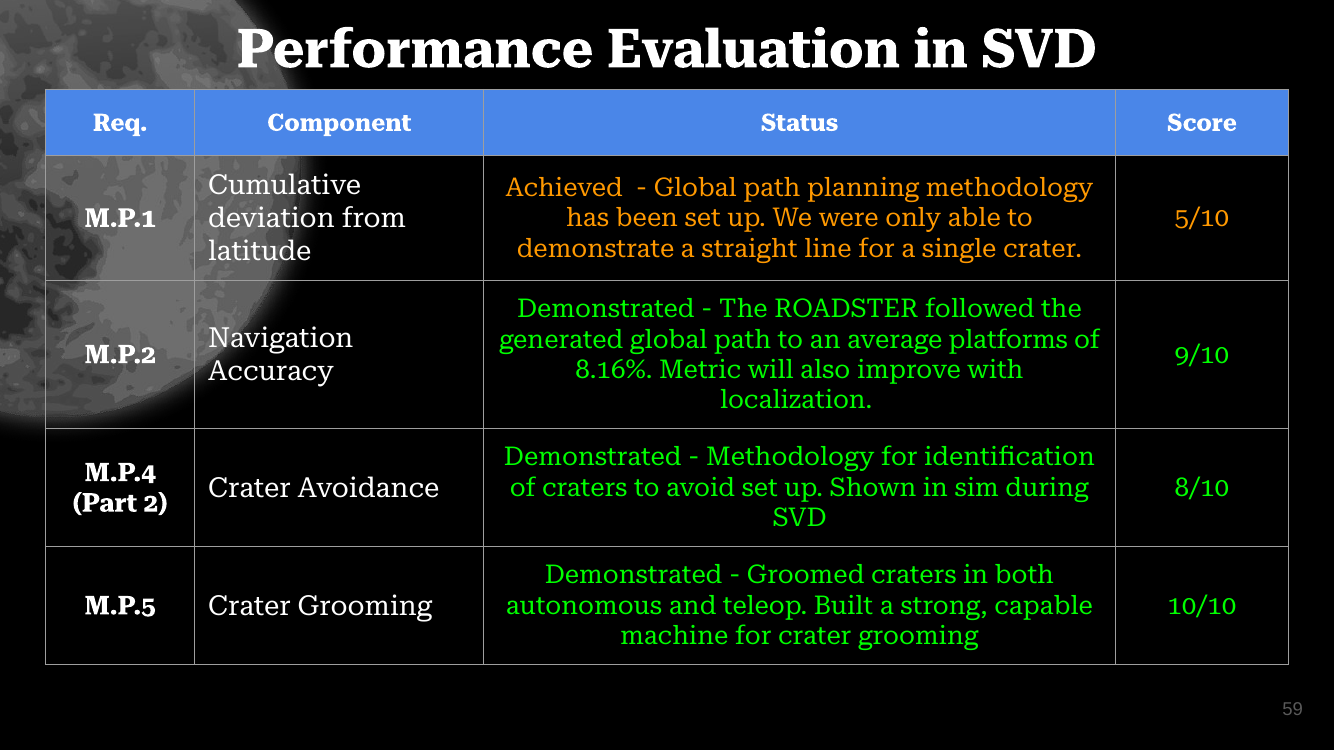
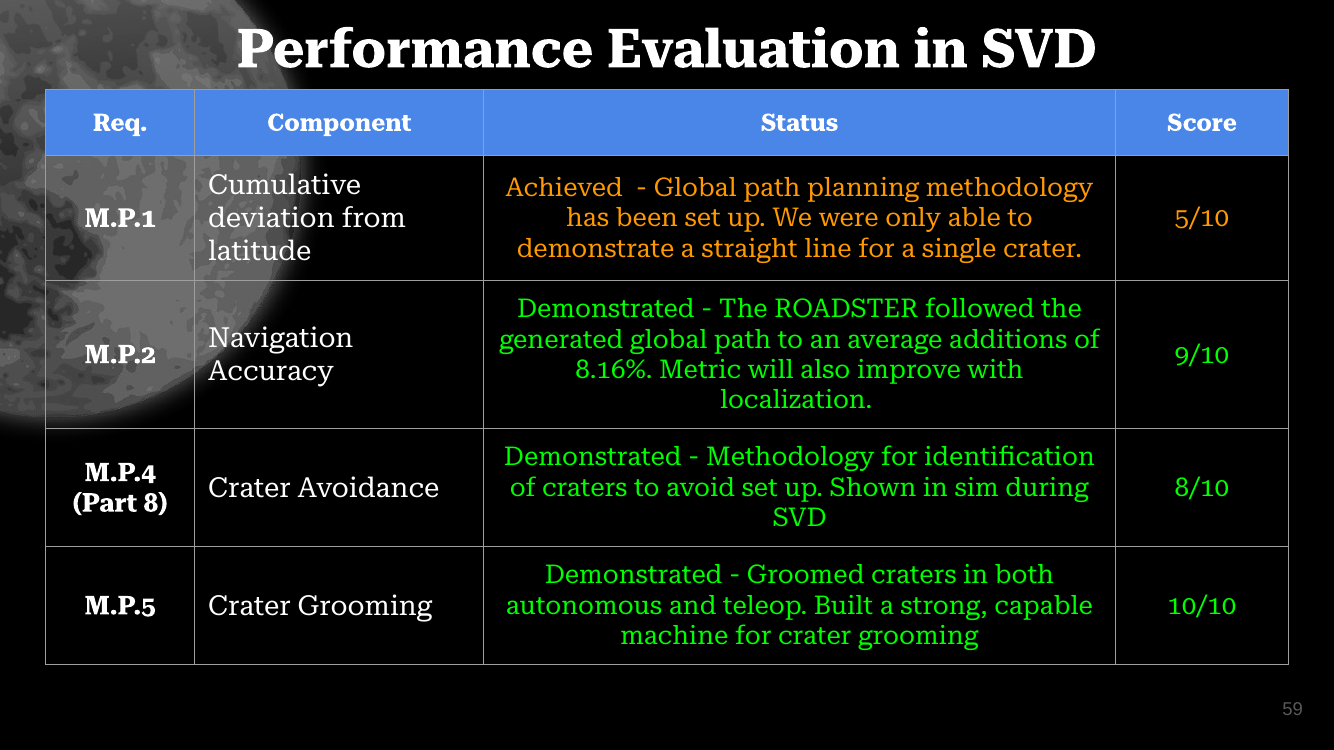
platforms: platforms -> additions
2: 2 -> 8
